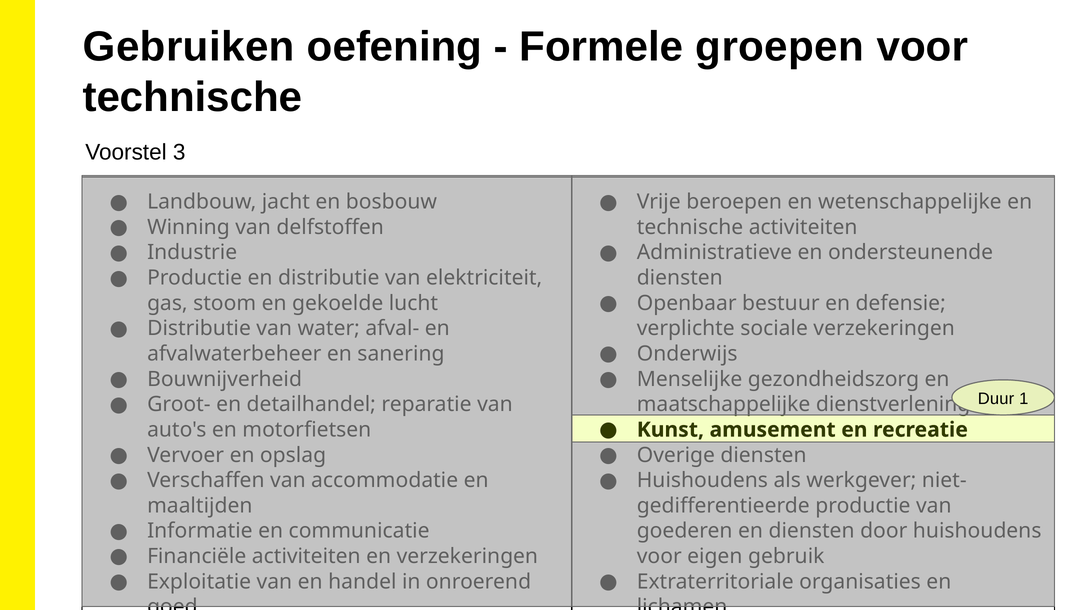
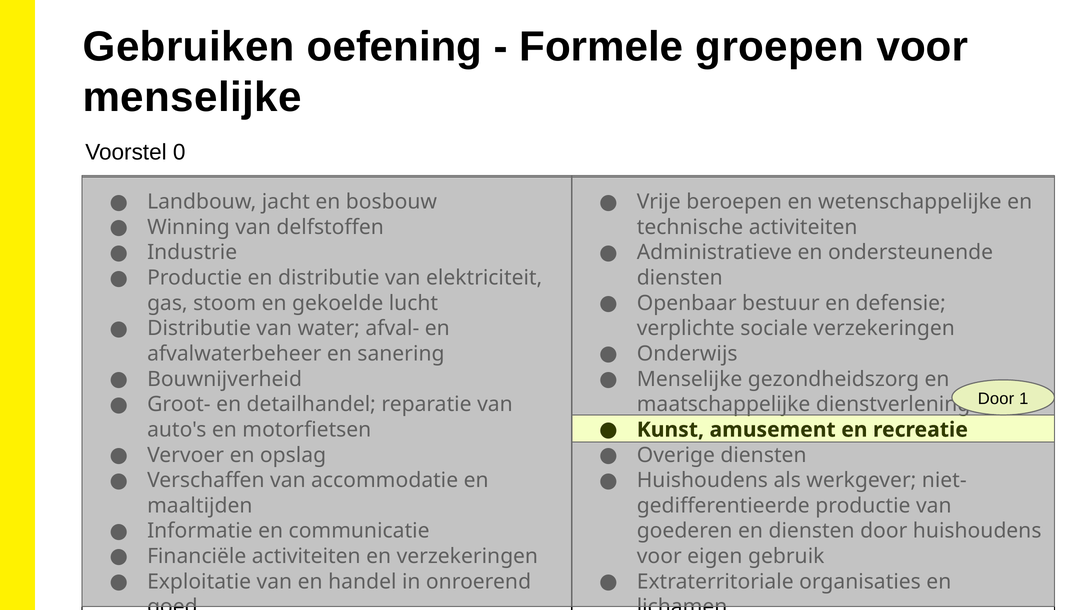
technische at (192, 97): technische -> menselijke
3: 3 -> 0
Duur at (996, 398): Duur -> Door
